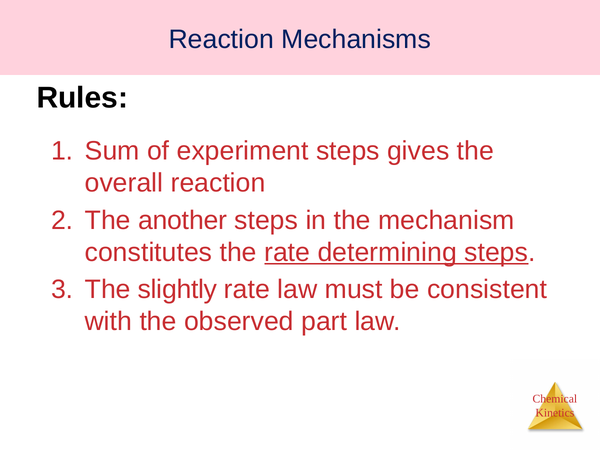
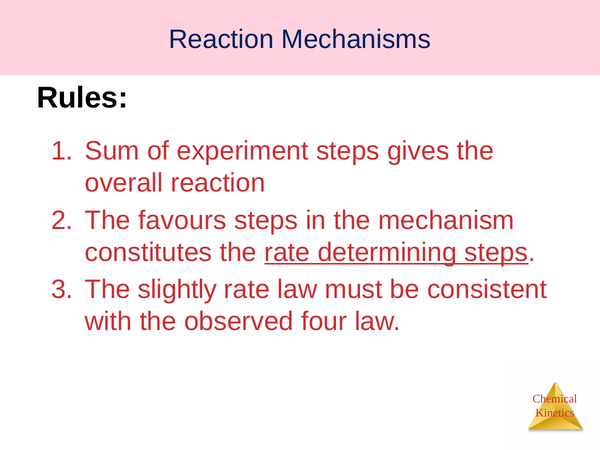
another: another -> favours
part: part -> four
